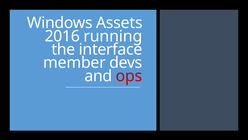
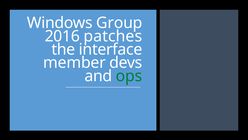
Assets: Assets -> Group
running: running -> patches
ops colour: red -> green
